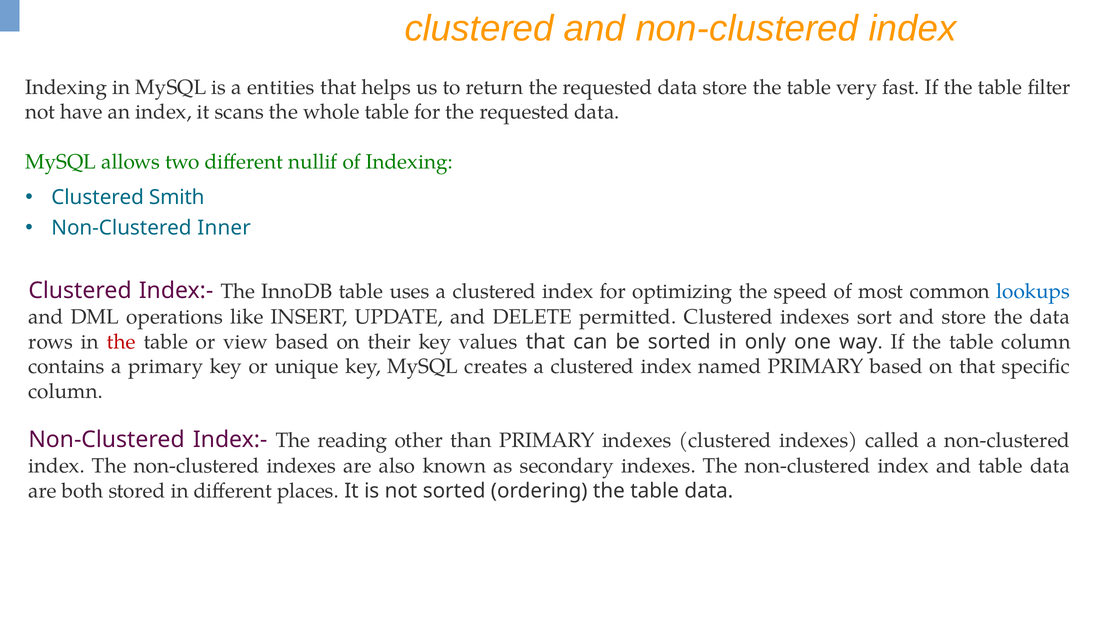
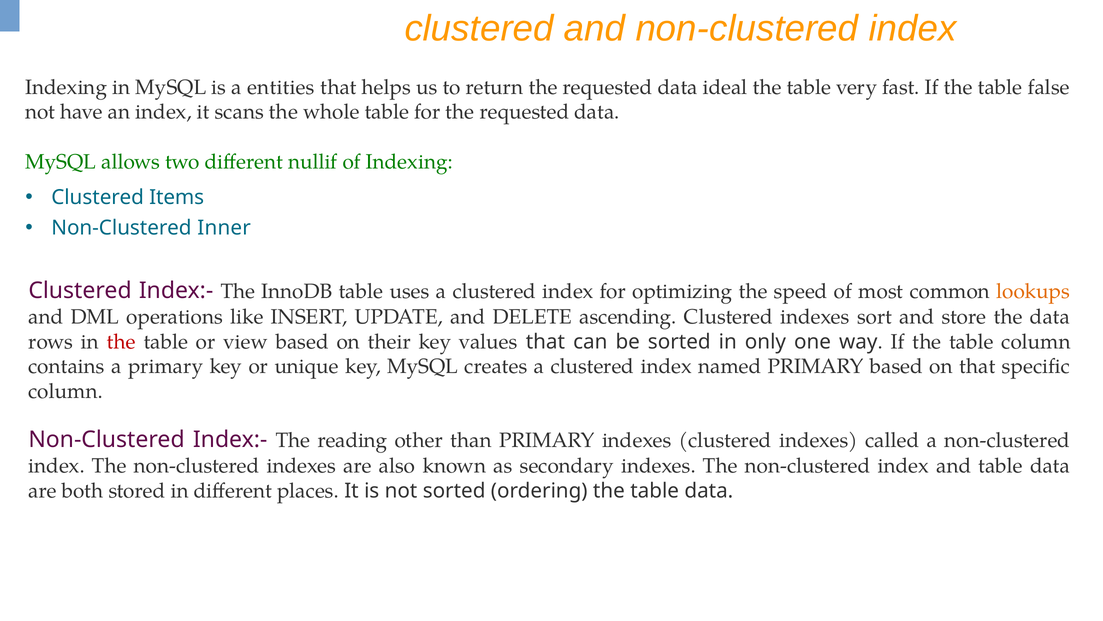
data store: store -> ideal
filter: filter -> false
Smith: Smith -> Items
lookups colour: blue -> orange
permitted: permitted -> ascending
